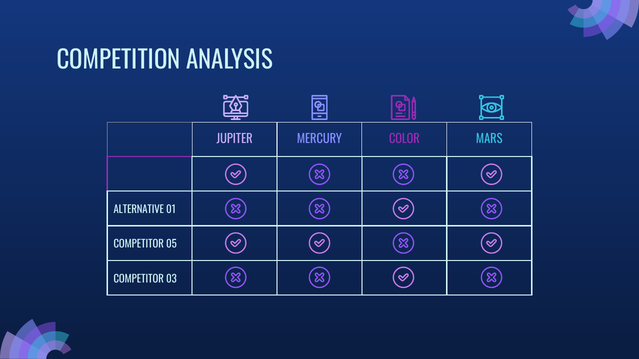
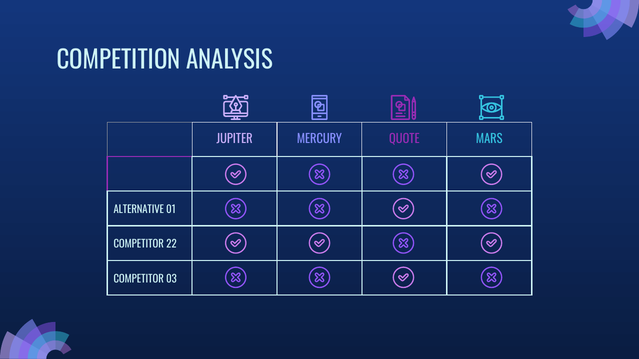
COLOR: COLOR -> QUOTE
05: 05 -> 22
